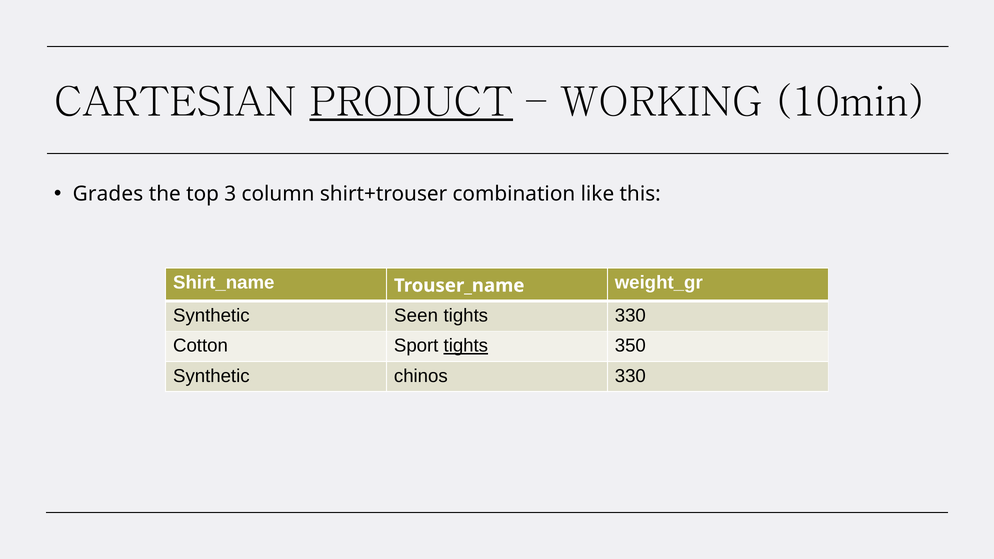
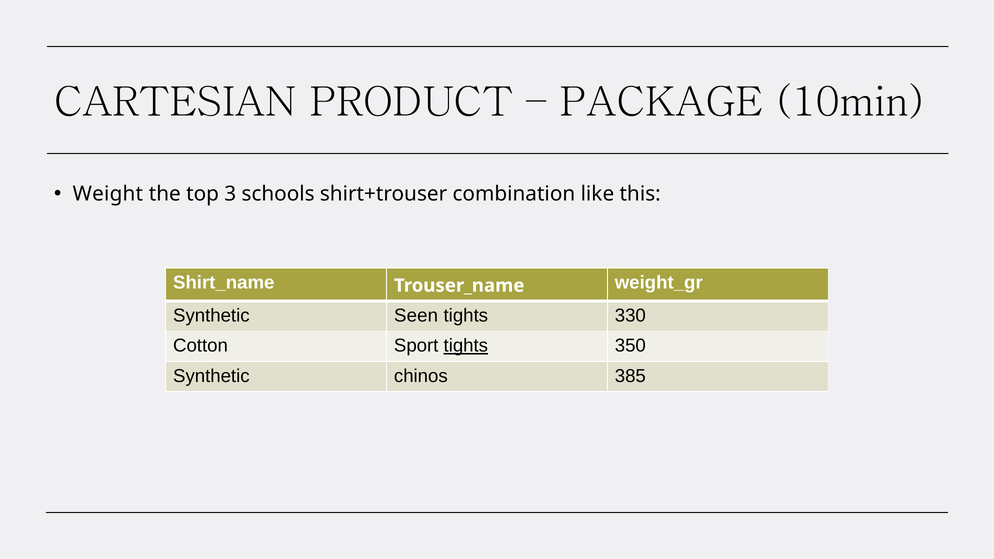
PRODUCT underline: present -> none
WORKING: WORKING -> PACKAGE
Grades: Grades -> Weight
column: column -> schools
chinos 330: 330 -> 385
